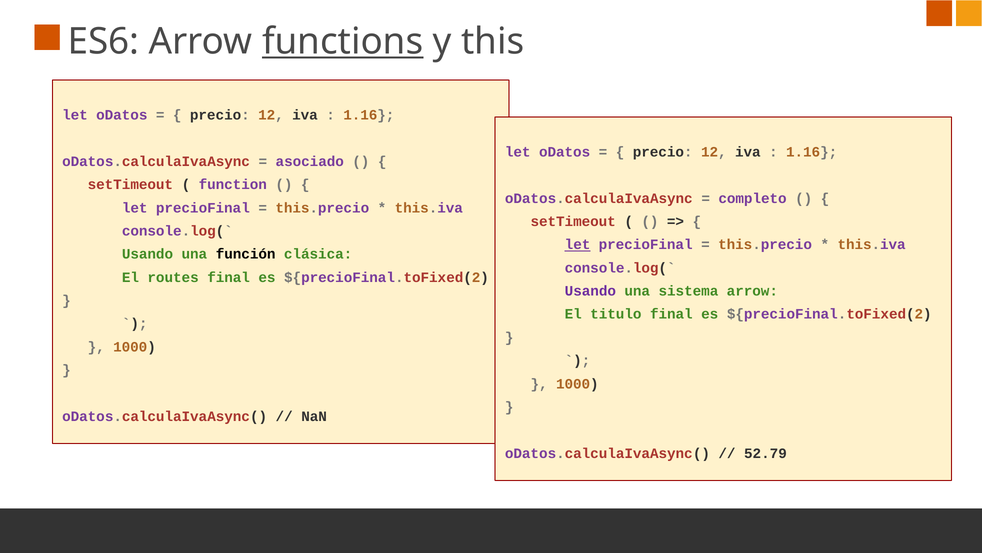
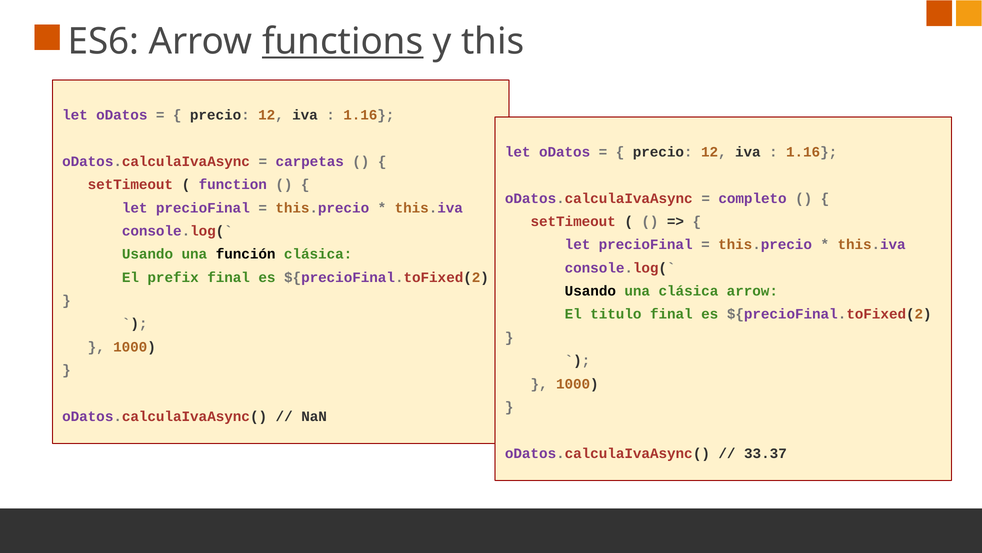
asociado: asociado -> carpetas
let at (578, 244) underline: present -> none
routes: routes -> prefix
Usando at (590, 291) colour: purple -> black
una sistema: sistema -> clásica
52.79: 52.79 -> 33.37
